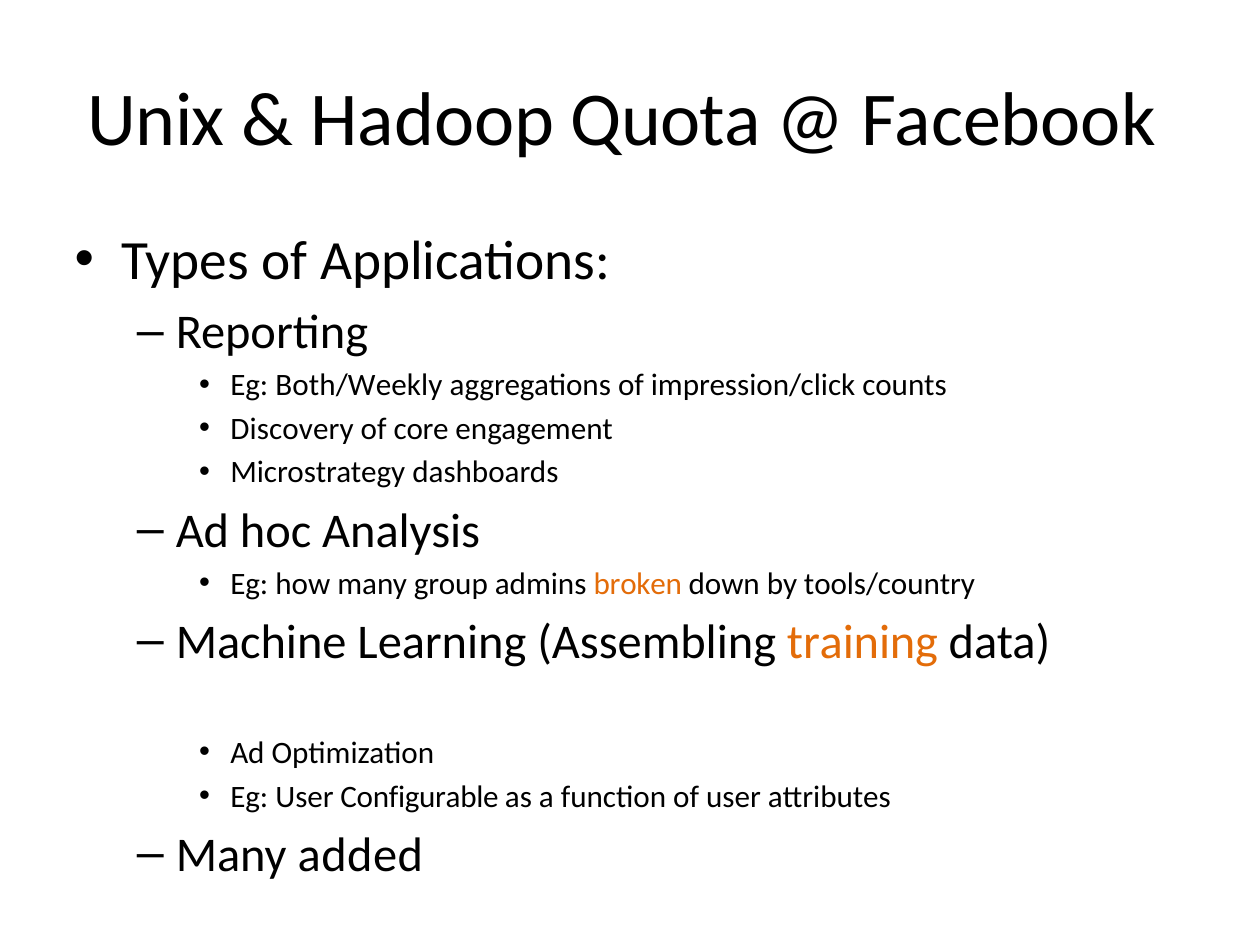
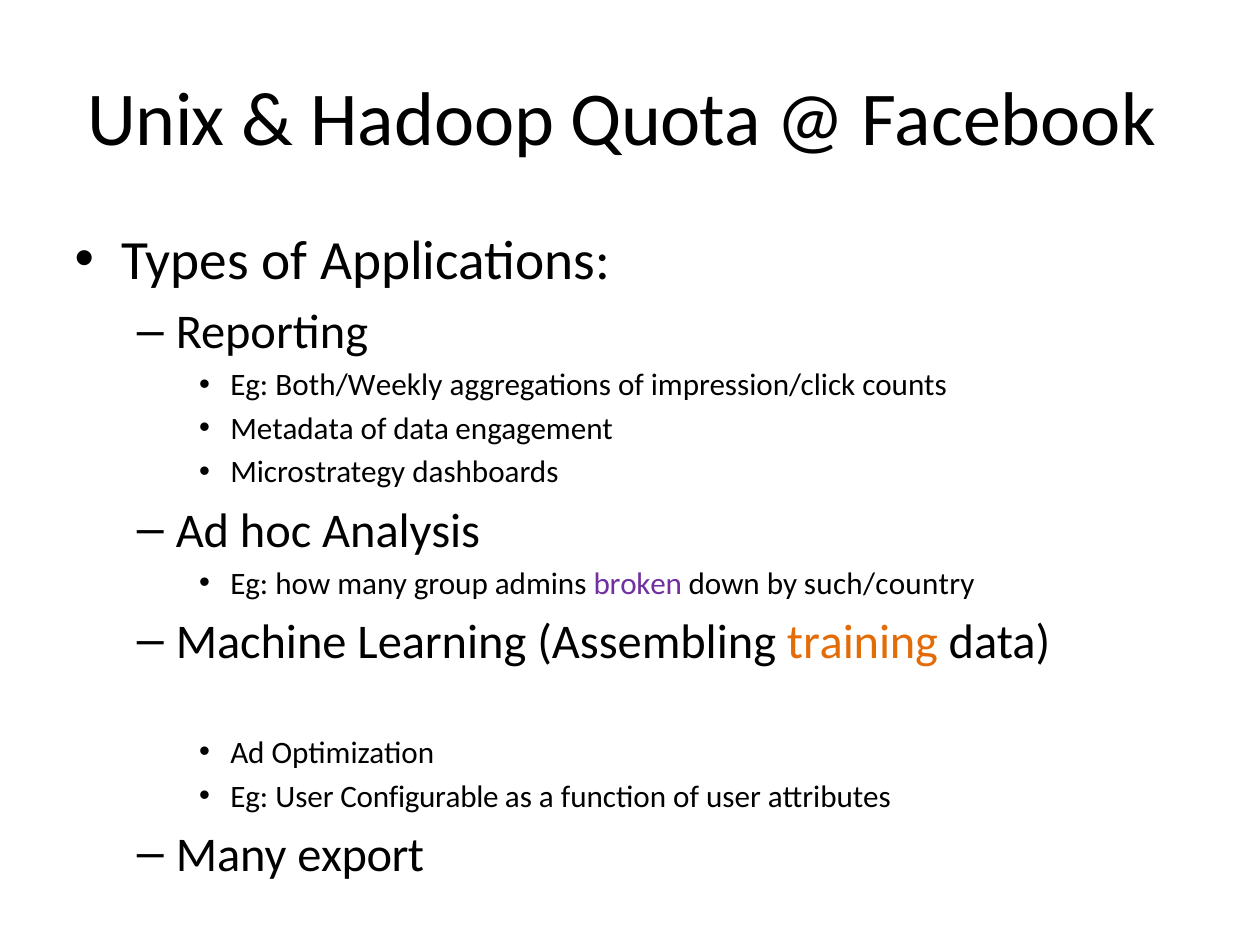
Discovery: Discovery -> Metadata
of core: core -> data
broken colour: orange -> purple
tools/country: tools/country -> such/country
added: added -> export
